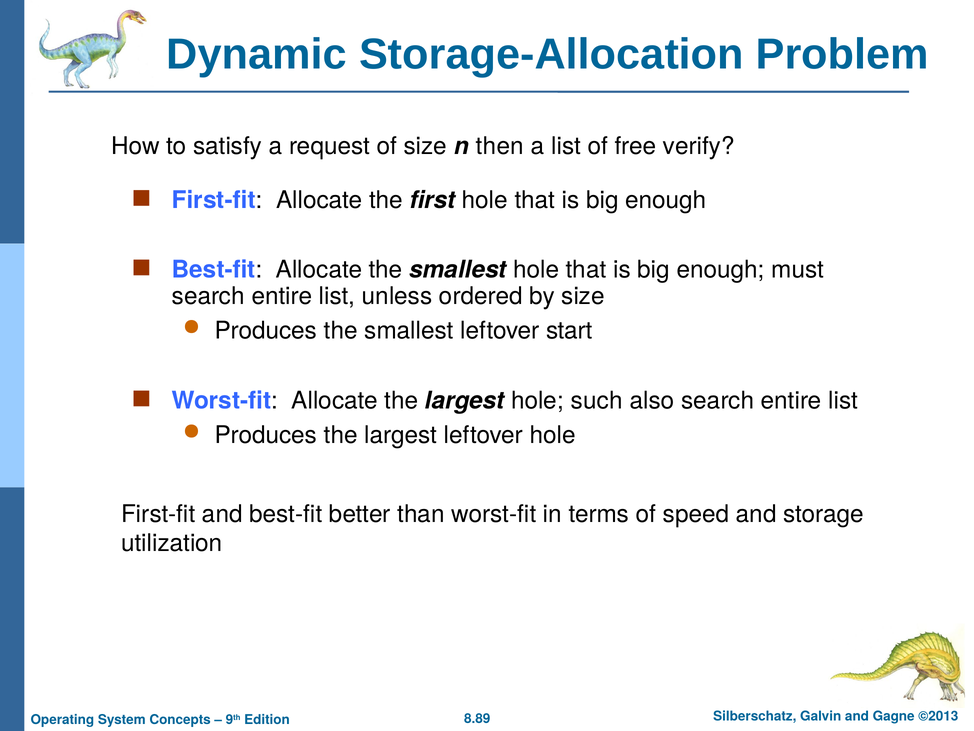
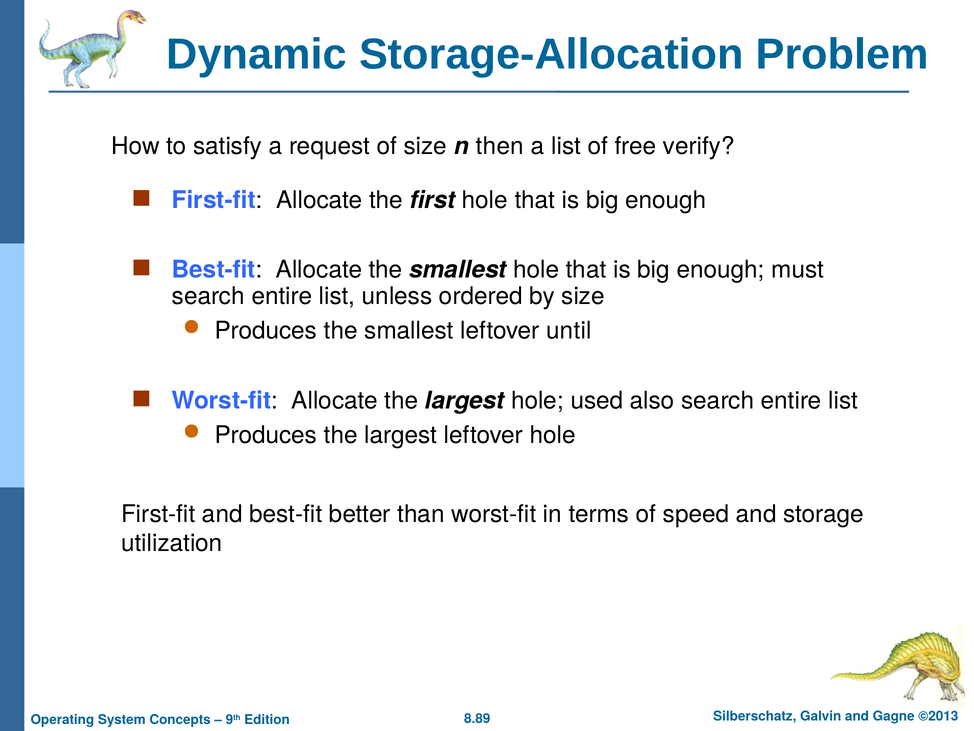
start: start -> until
such: such -> used
